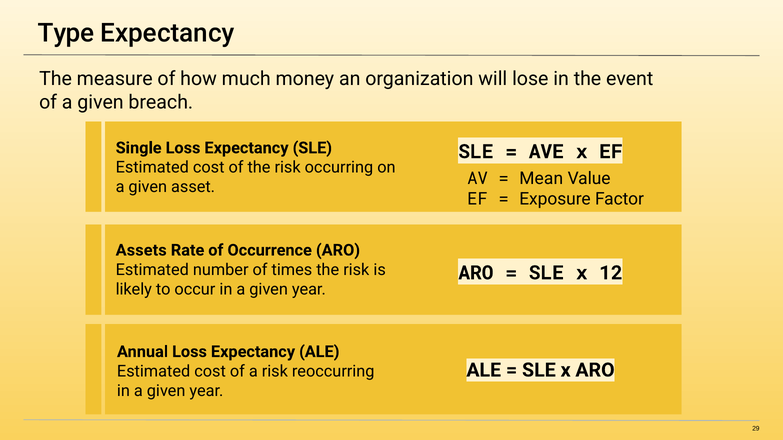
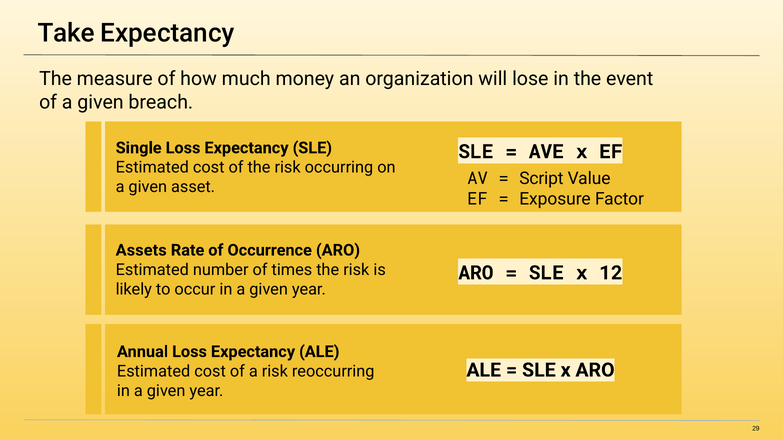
Type: Type -> Take
Mean: Mean -> Script
